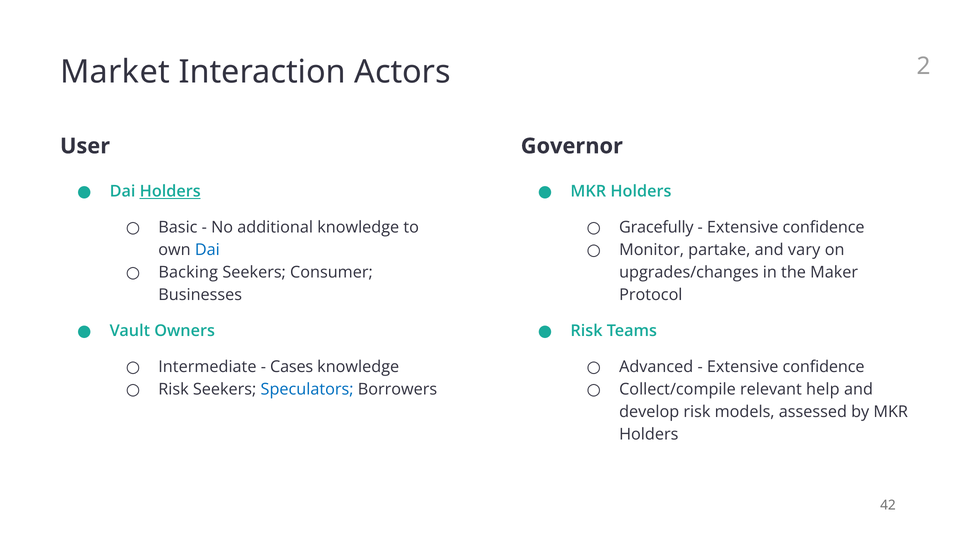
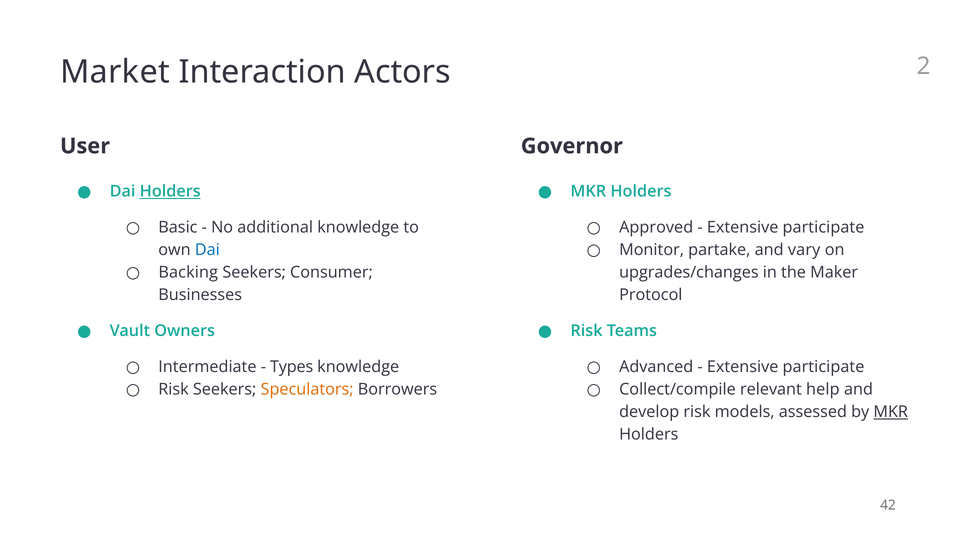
Gracefully: Gracefully -> Approved
confidence at (824, 228): confidence -> participate
Cases: Cases -> Types
confidence at (824, 367): confidence -> participate
Speculators colour: blue -> orange
MKR at (891, 412) underline: none -> present
